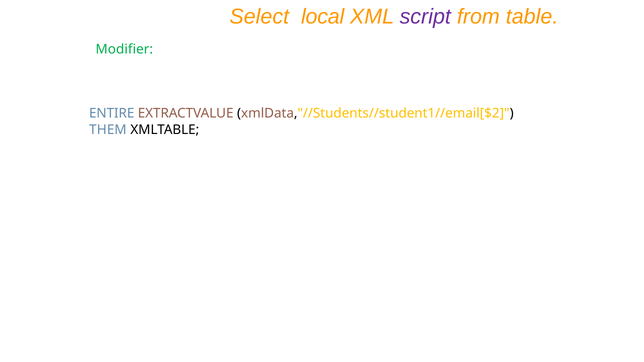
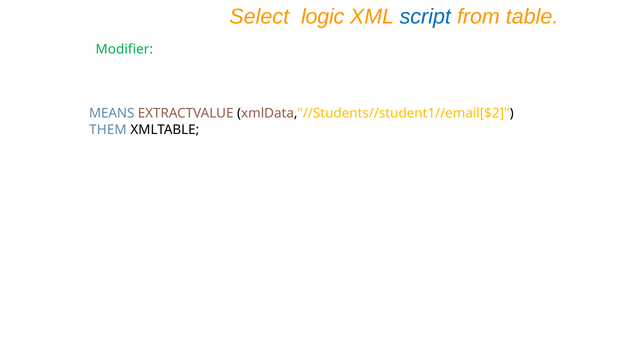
local: local -> logic
script colour: purple -> blue
ENTIRE: ENTIRE -> MEANS
